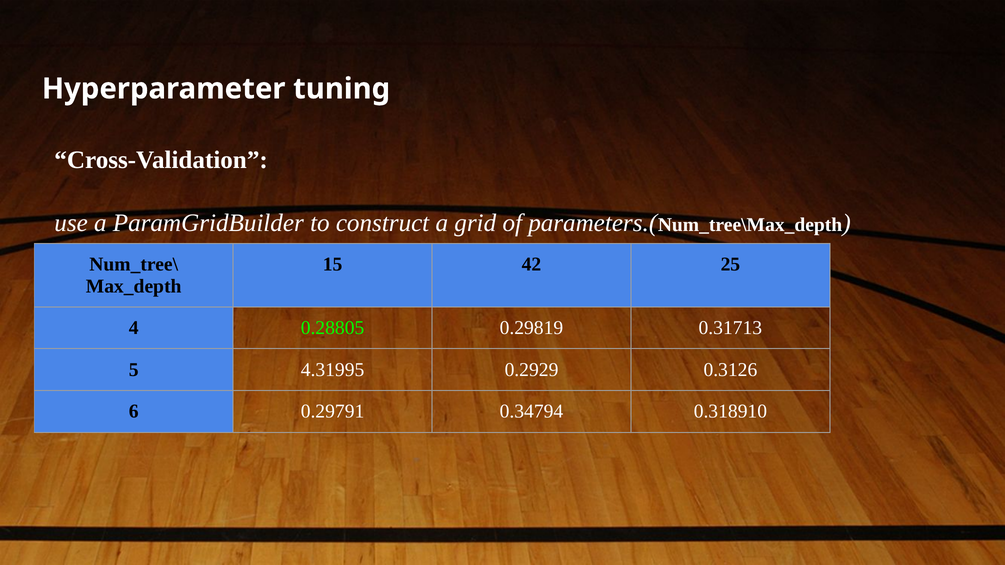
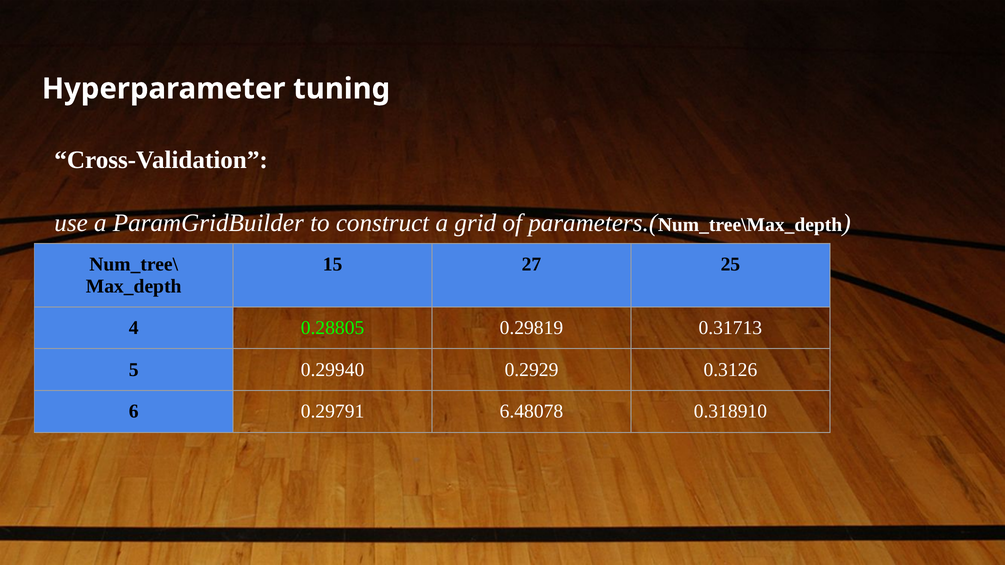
42: 42 -> 27
4.31995: 4.31995 -> 0.29940
0.34794: 0.34794 -> 6.48078
